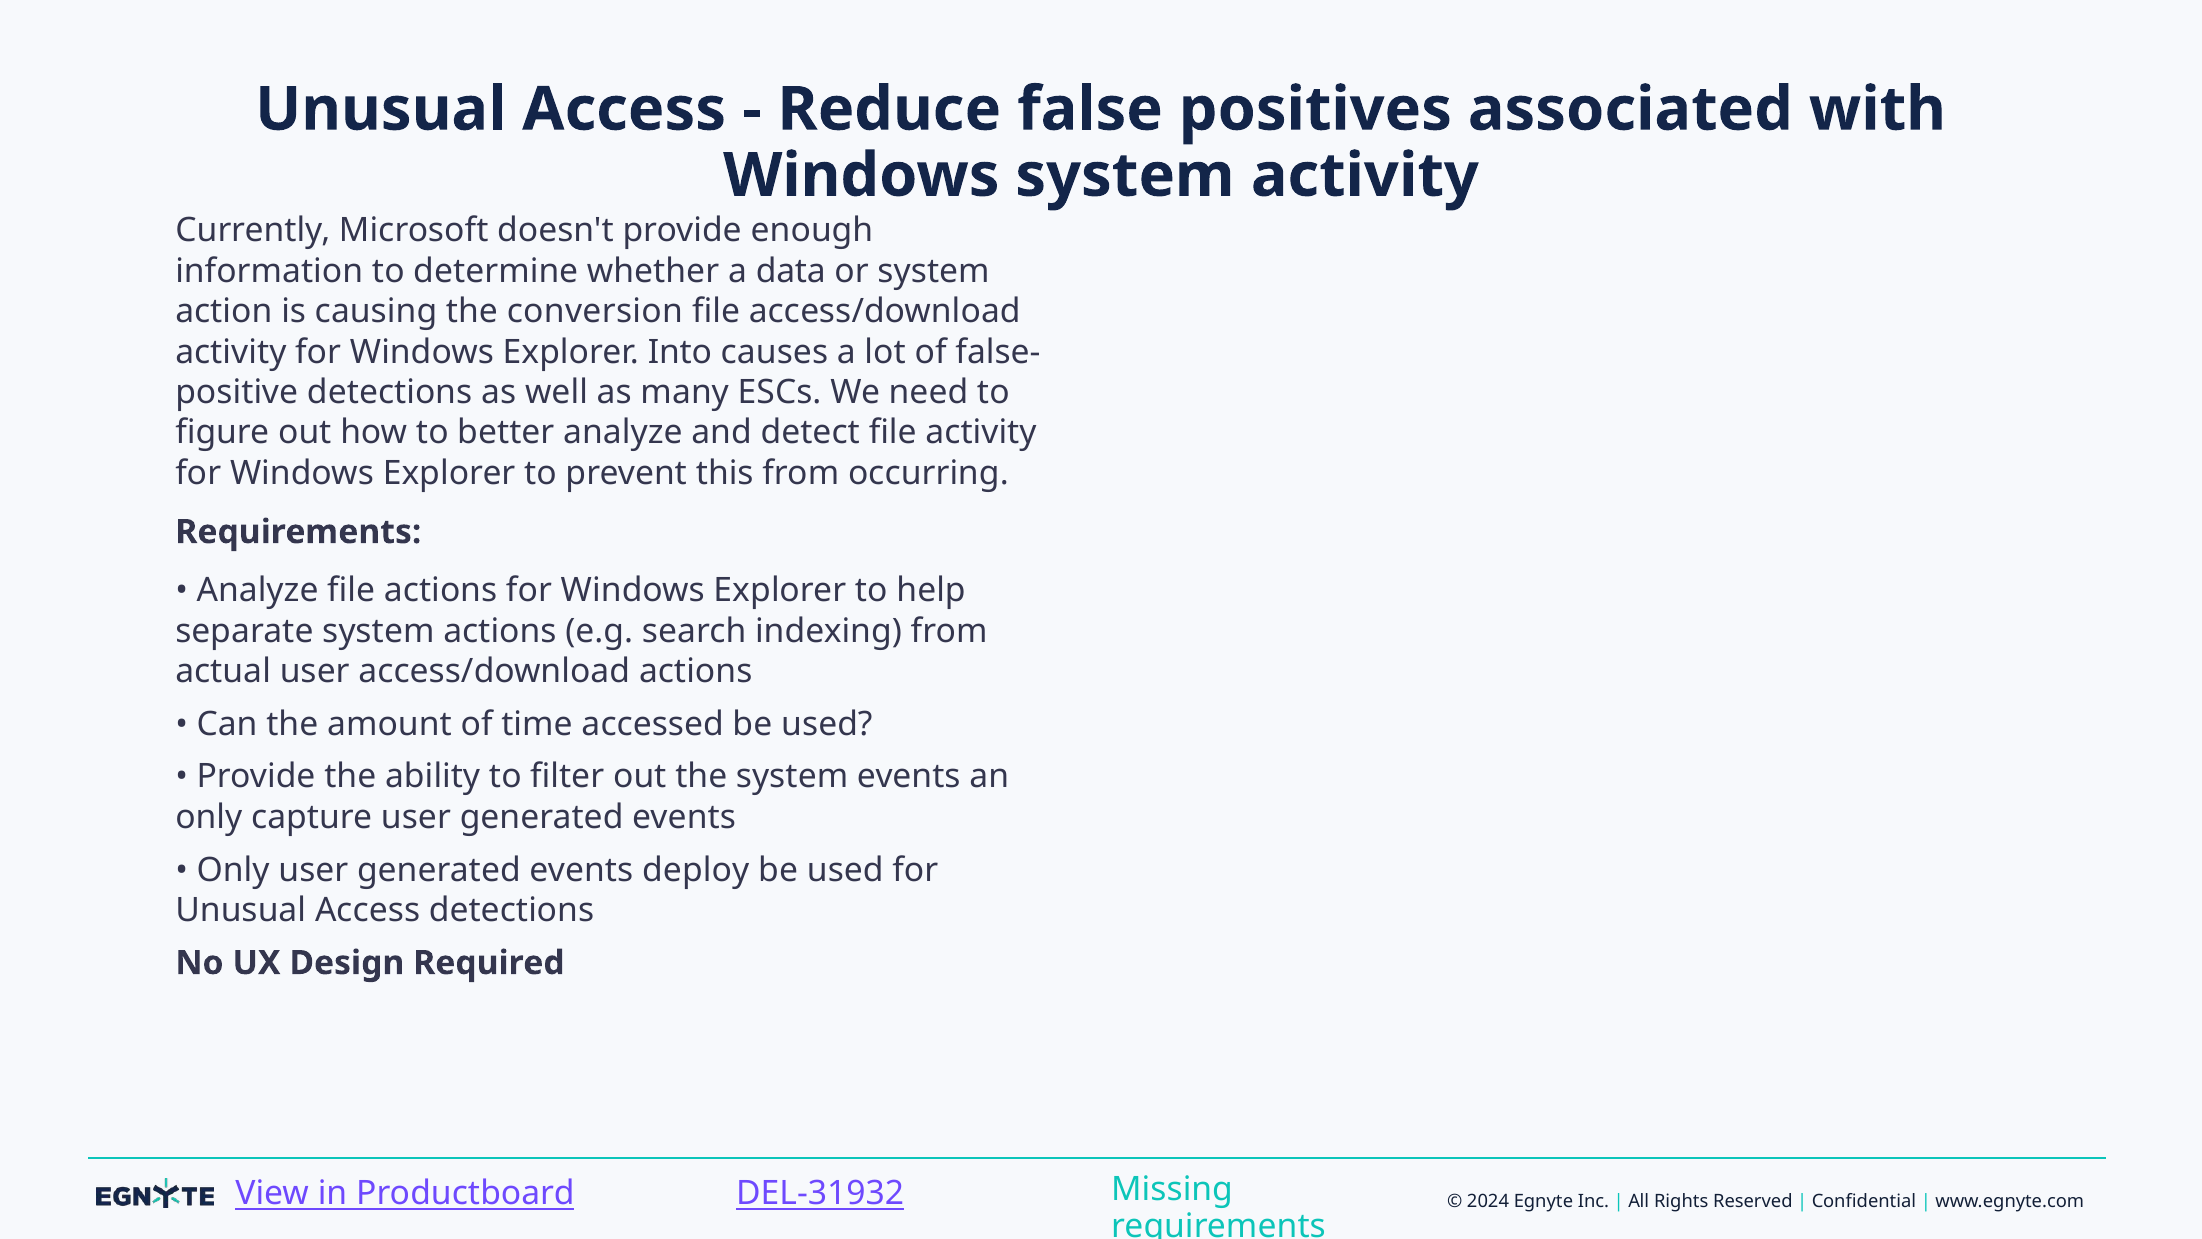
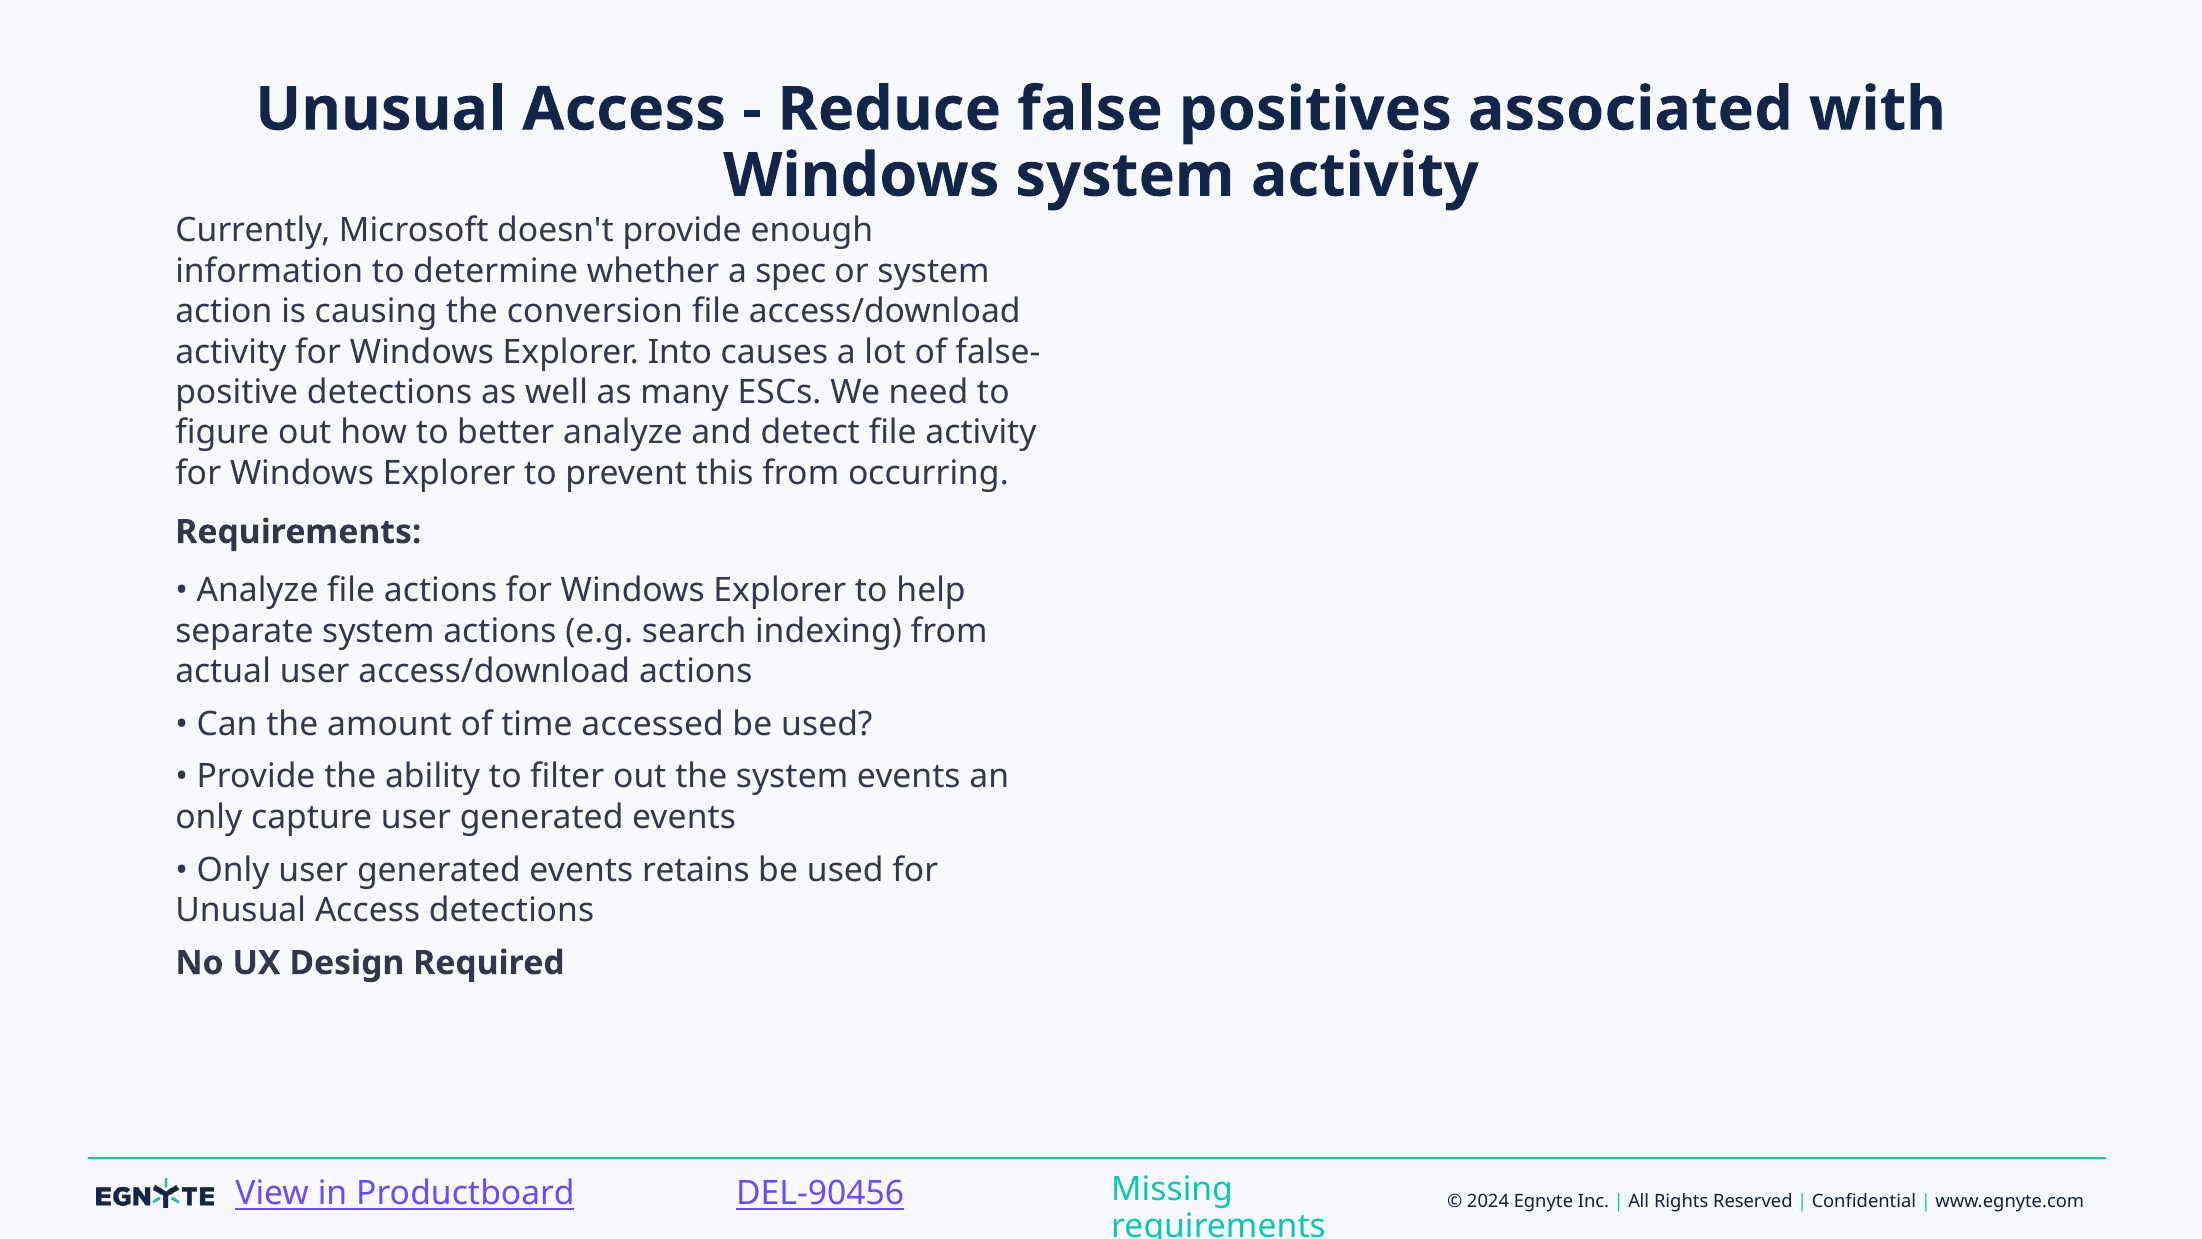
data: data -> spec
deploy: deploy -> retains
DEL-31932: DEL-31932 -> DEL-90456
